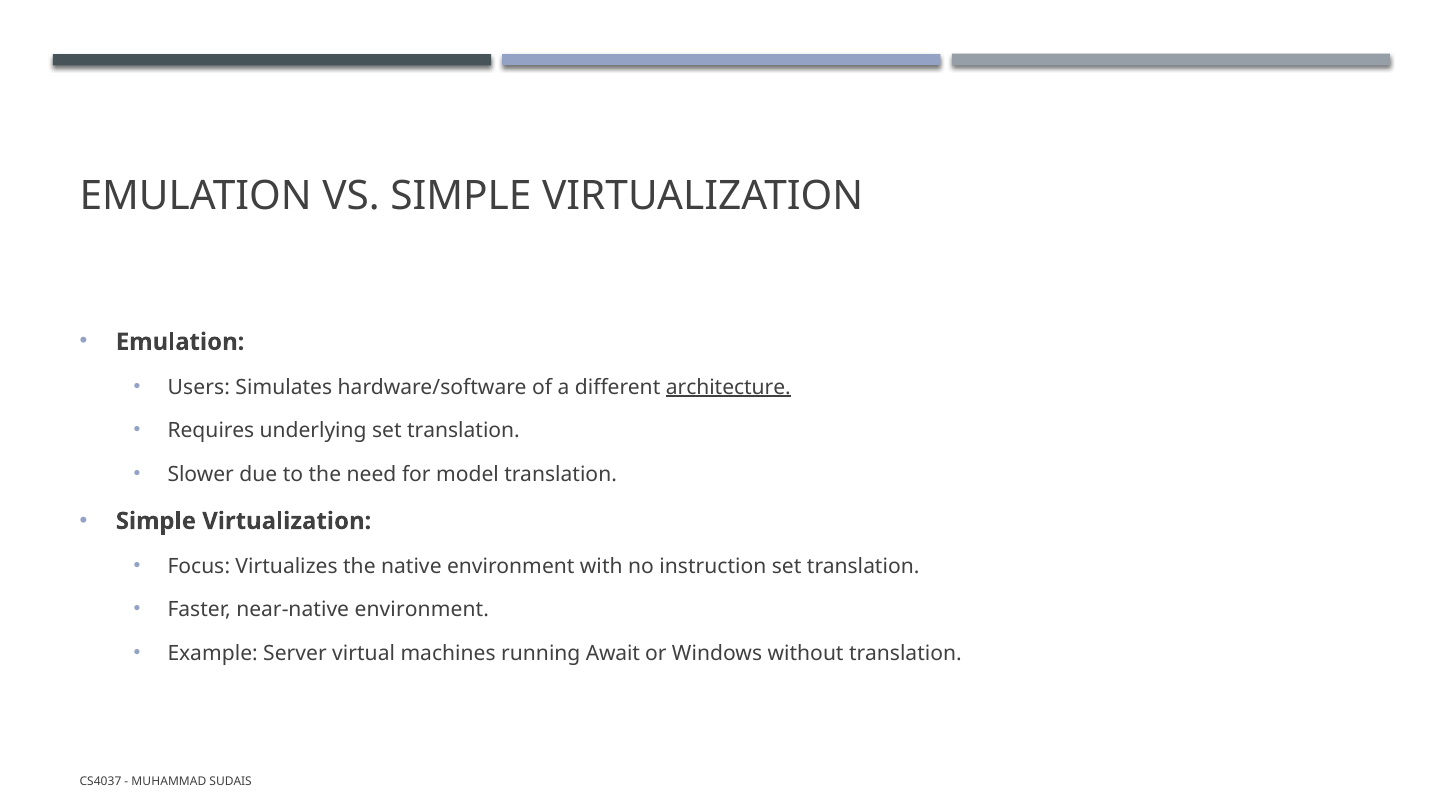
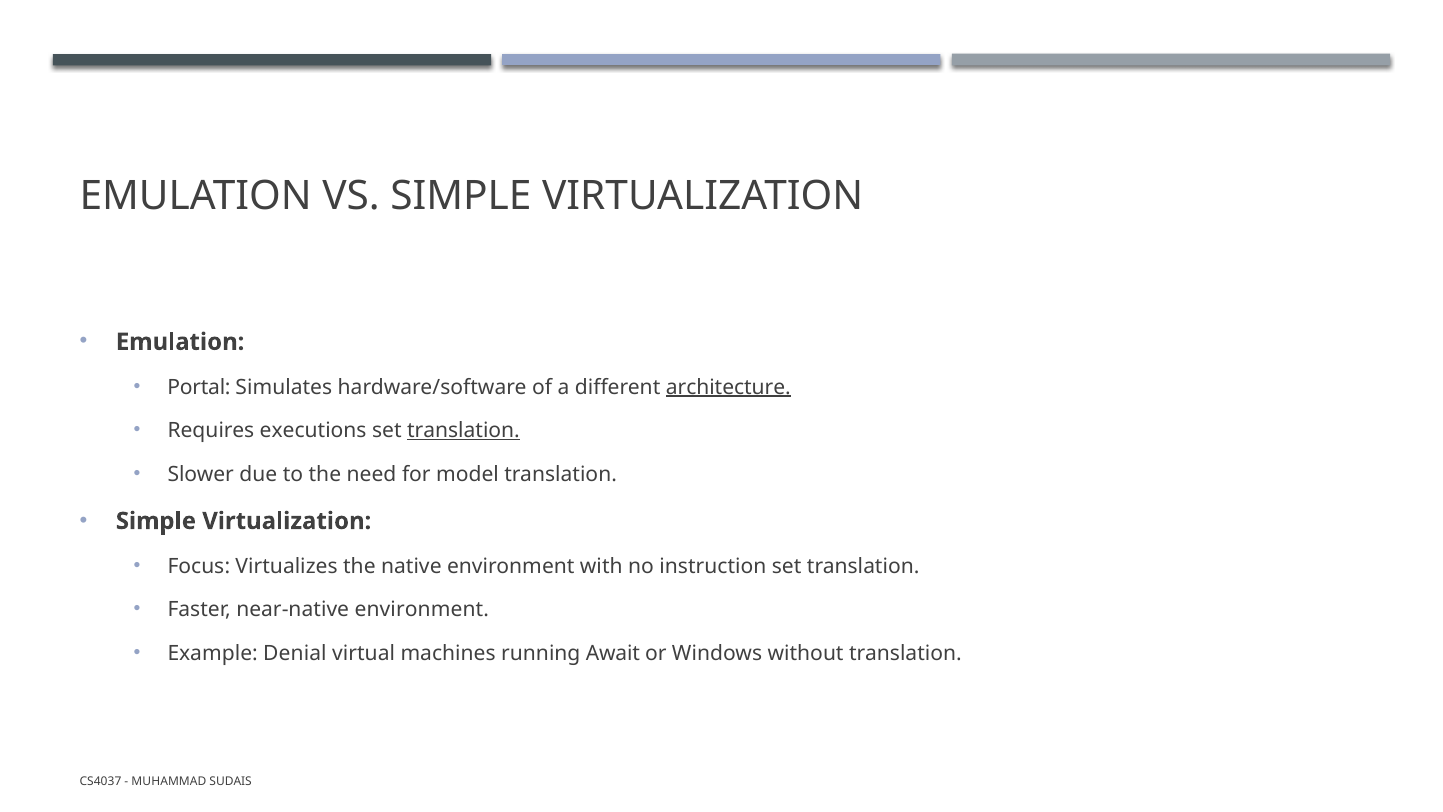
Users: Users -> Portal
underlying: underlying -> executions
translation at (463, 430) underline: none -> present
Server: Server -> Denial
